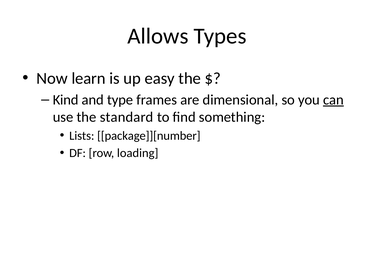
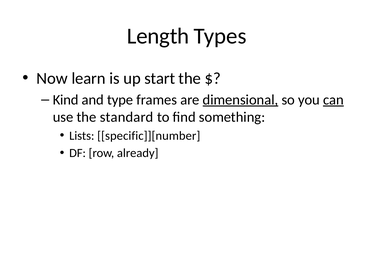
Allows: Allows -> Length
easy: easy -> start
dimensional underline: none -> present
package]][number: package]][number -> specific]][number
loading: loading -> already
